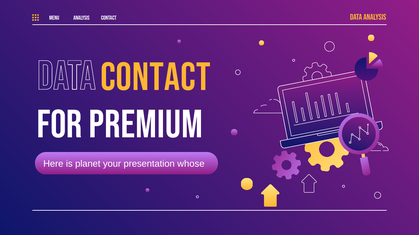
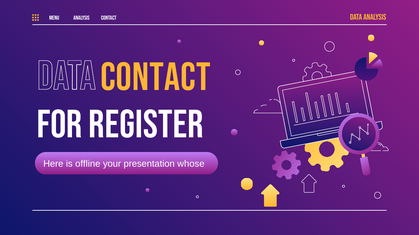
PREMIUM: PREMIUM -> REGISTER
planet: planet -> offline
